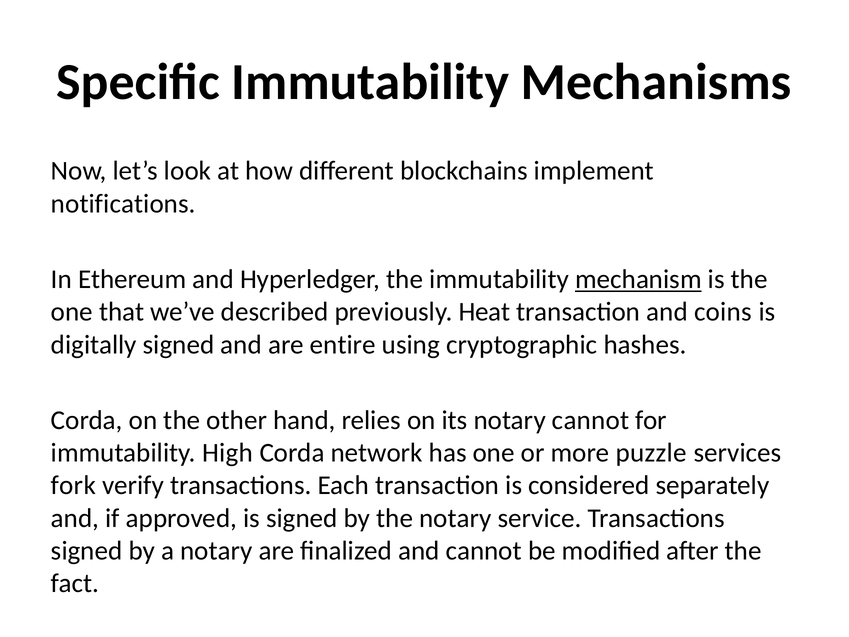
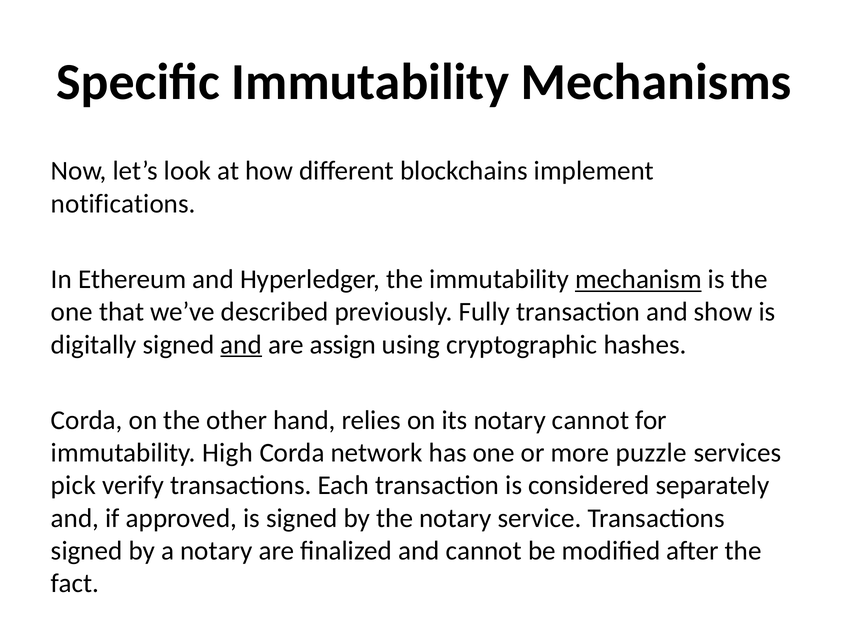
Heat: Heat -> Fully
coins: coins -> show
and at (241, 344) underline: none -> present
entire: entire -> assign
fork: fork -> pick
